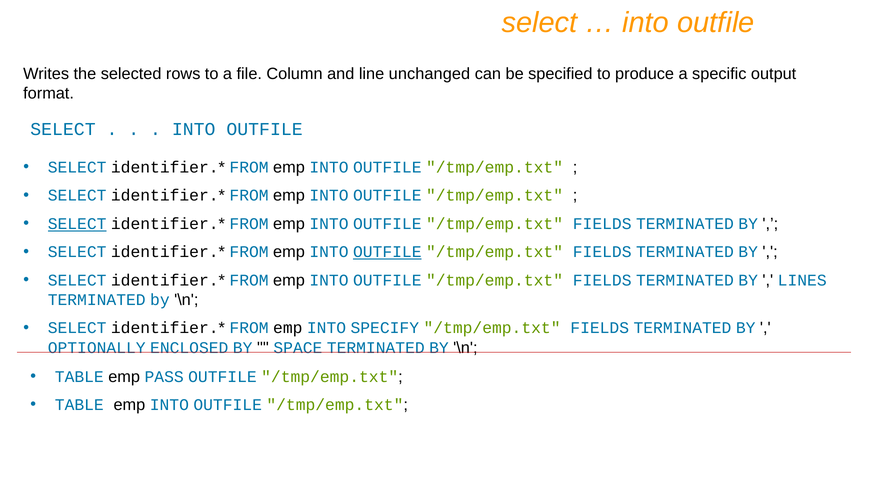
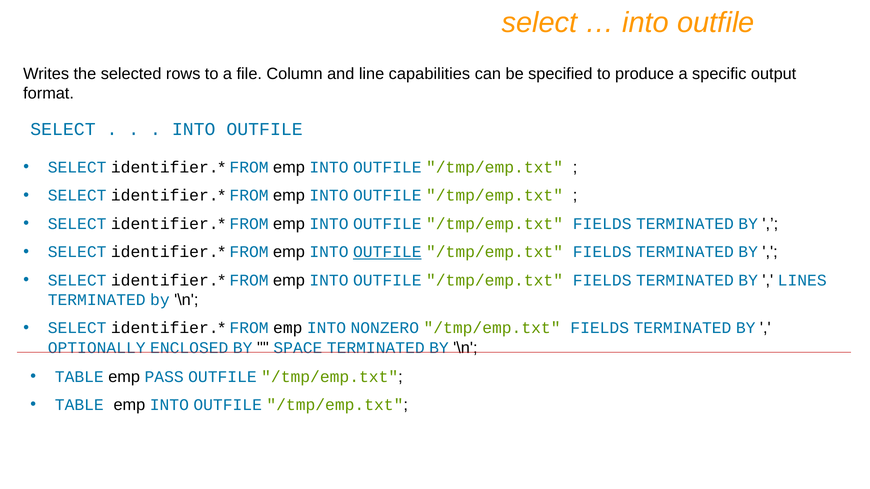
unchanged: unchanged -> capabilities
SELECT at (77, 224) underline: present -> none
SPECIFY: SPECIFY -> NONZERO
